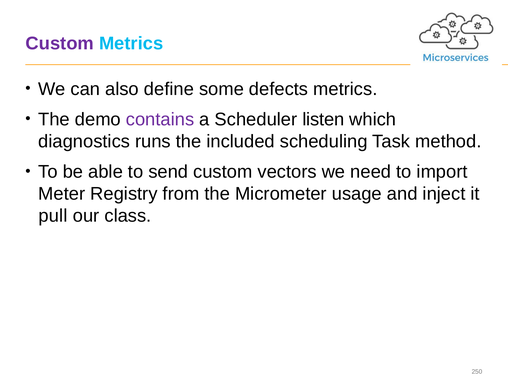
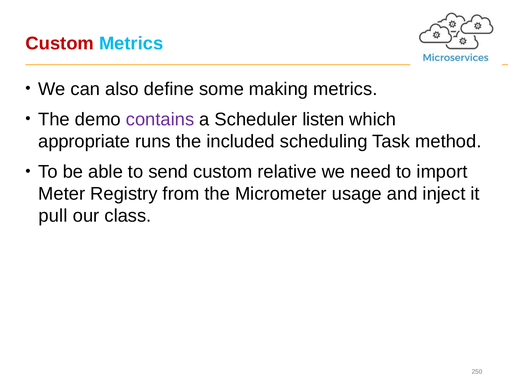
Custom at (60, 43) colour: purple -> red
defects: defects -> making
diagnostics: diagnostics -> appropriate
vectors: vectors -> relative
